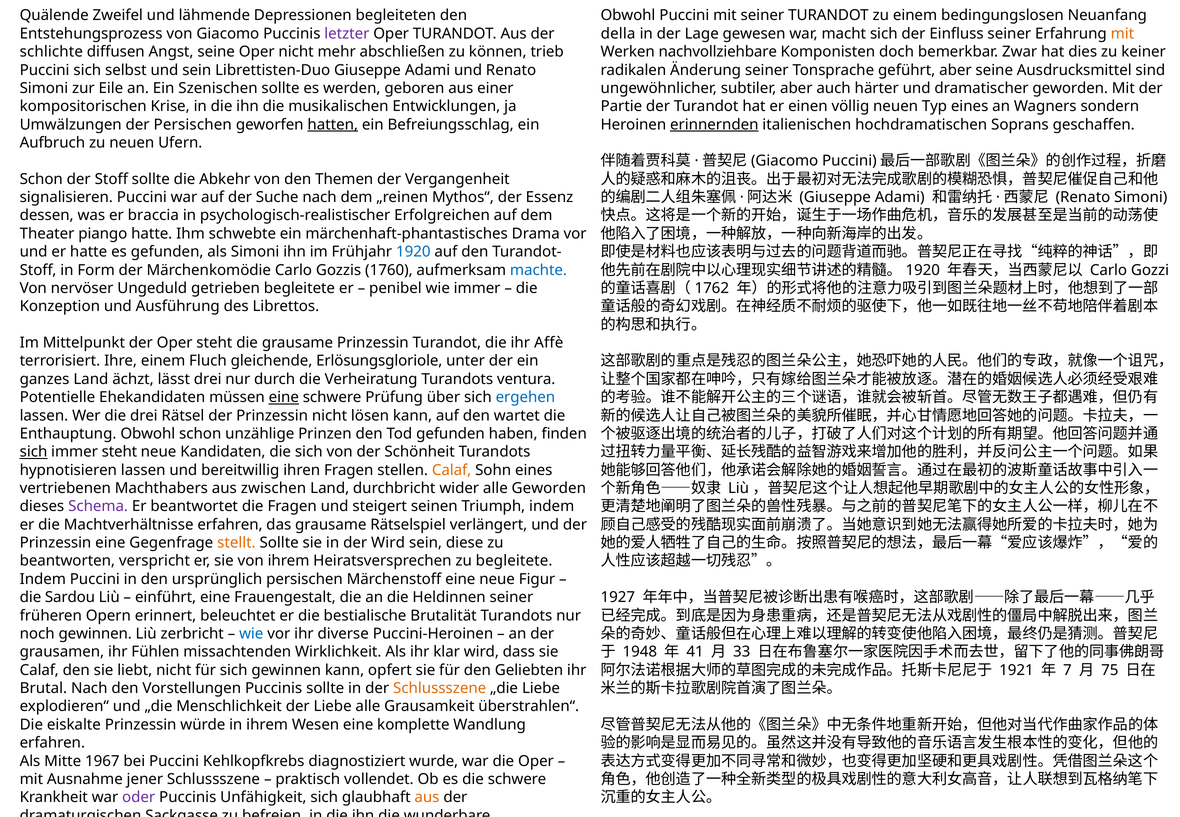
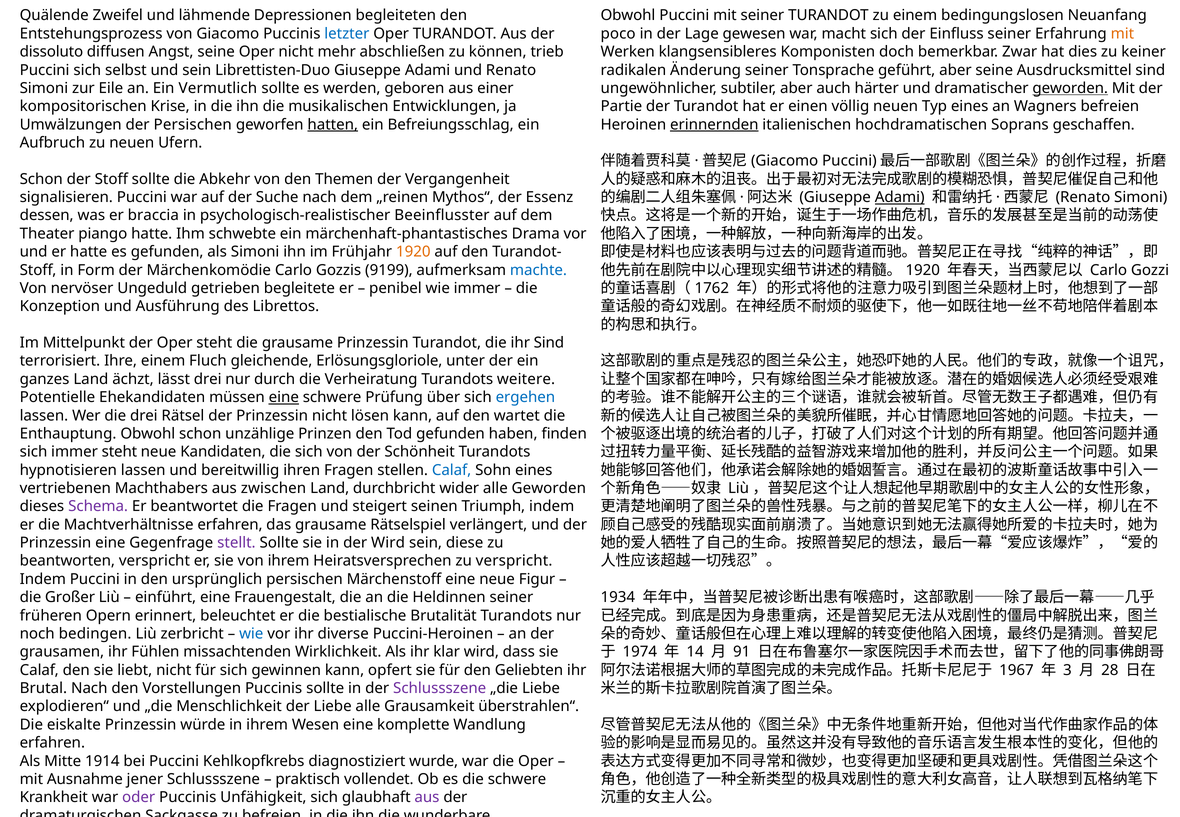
letzter colour: purple -> blue
della: della -> poco
schlichte: schlichte -> dissoluto
Werken nachvollziehbare: nachvollziehbare -> klangsensibleres
Szenischen: Szenischen -> Vermutlich
geworden at (1070, 88) underline: none -> present
Wagners sondern: sondern -> befreien
Adami at (900, 197) underline: none -> present
Erfolgreichen: Erfolgreichen -> Beeinflusster
1920 colour: blue -> orange
1760: 1760 -> 9199
ihr Affè: Affè -> Sind
ventura: ventura -> weitere
sich at (34, 452) underline: present -> none
Calaf at (452, 470) colour: orange -> blue
stellt colour: orange -> purple
zu begleitete: begleitete -> verspricht
Sardou: Sardou -> Großer
1927: 1927 -> 1934
noch gewinnen: gewinnen -> bedingen
1948: 1948 -> 1974
41: 41 -> 14
33: 33 -> 91
1921: 1921 -> 1967
7: 7 -> 3
75: 75 -> 28
Schlussszene at (440, 688) colour: orange -> purple
1967: 1967 -> 1914
aus at (427, 797) colour: orange -> purple
